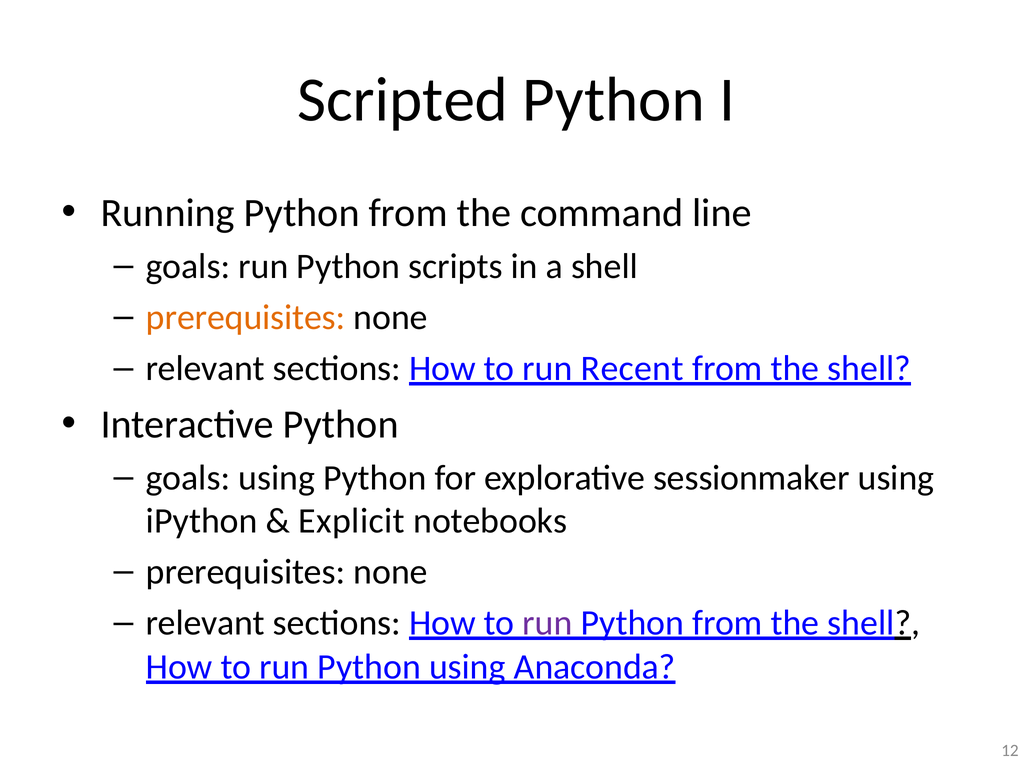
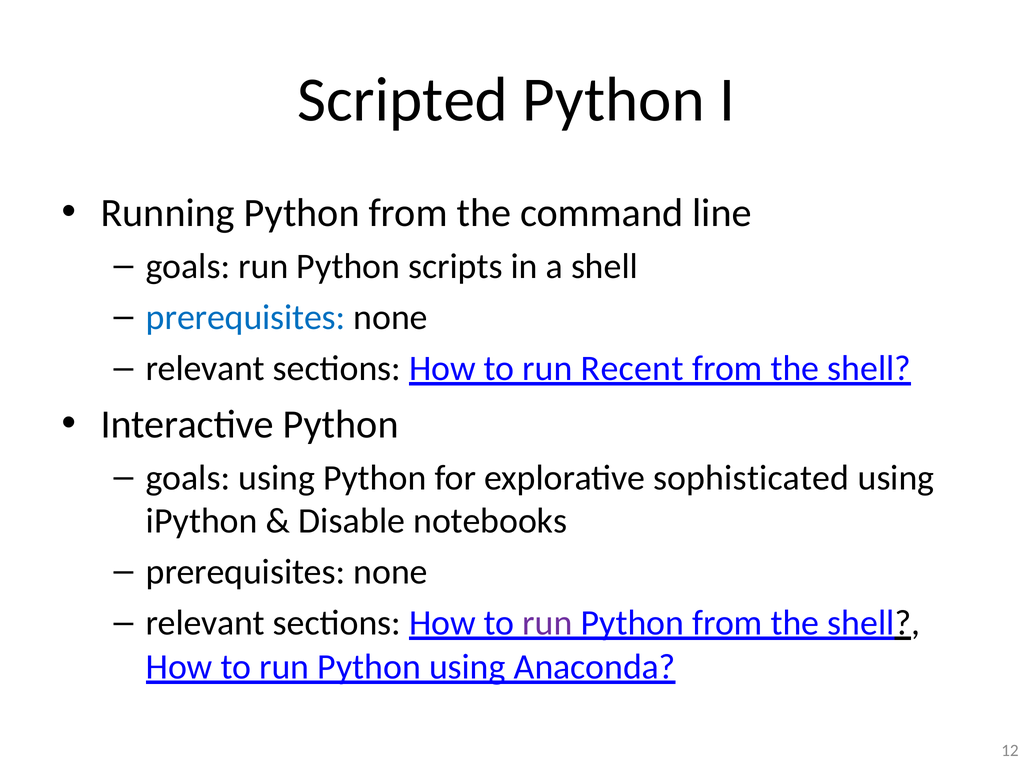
prerequisites at (246, 317) colour: orange -> blue
sessionmaker: sessionmaker -> sophisticated
Explicit: Explicit -> Disable
